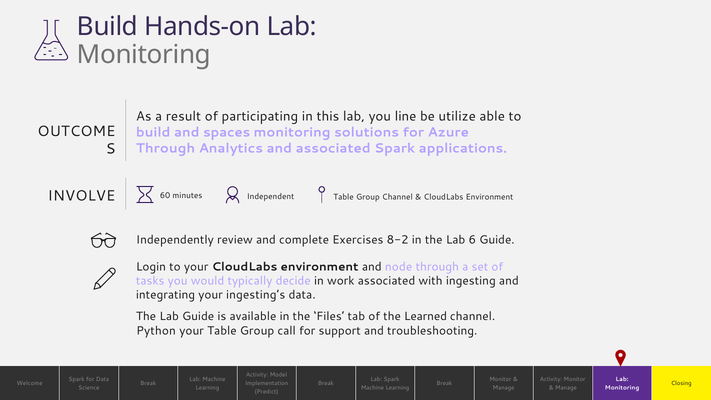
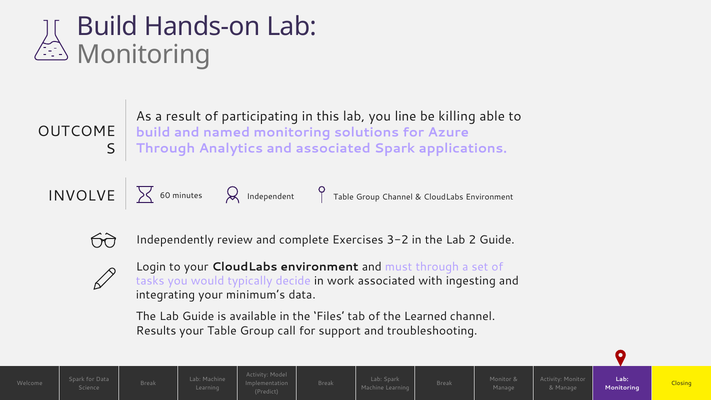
utilize: utilize -> killing
spaces: spaces -> named
8-2: 8-2 -> 3-2
6: 6 -> 2
node: node -> must
ingesting’s: ingesting’s -> minimum’s
Python: Python -> Results
